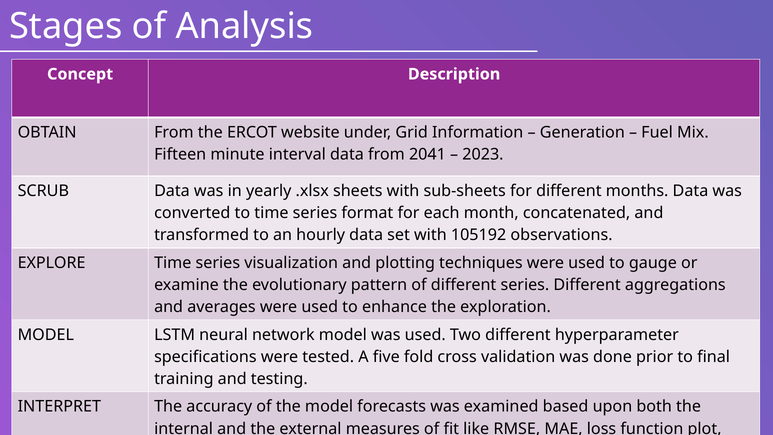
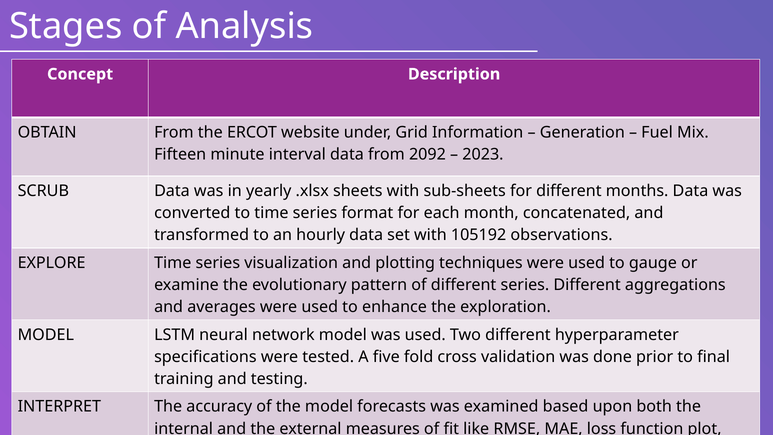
2041: 2041 -> 2092
